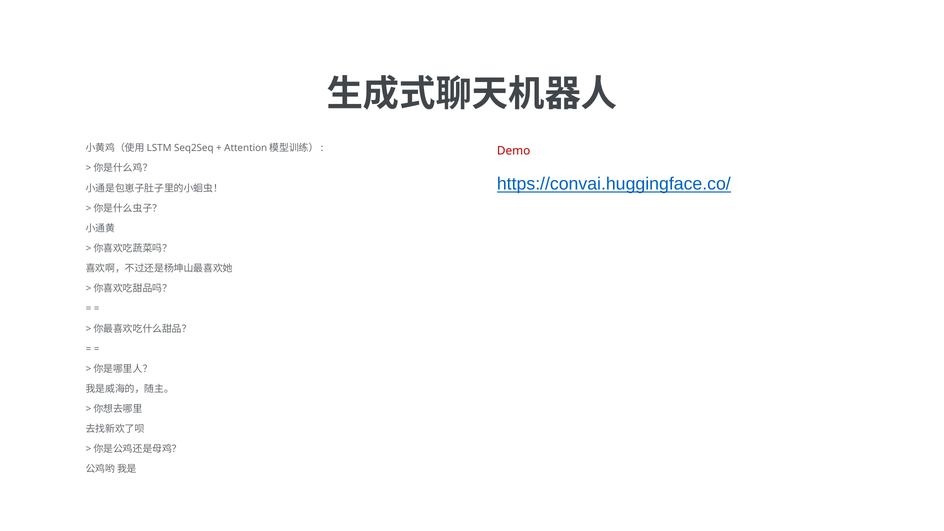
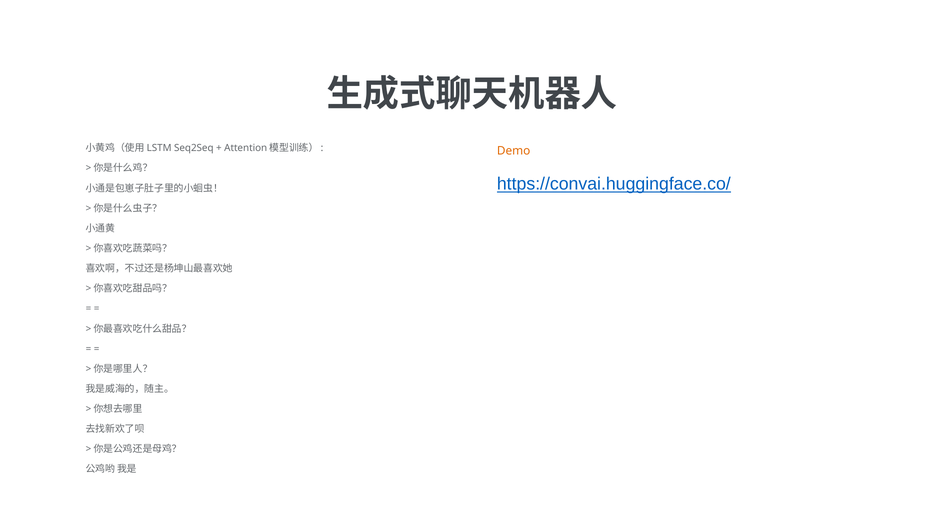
Demo colour: red -> orange
